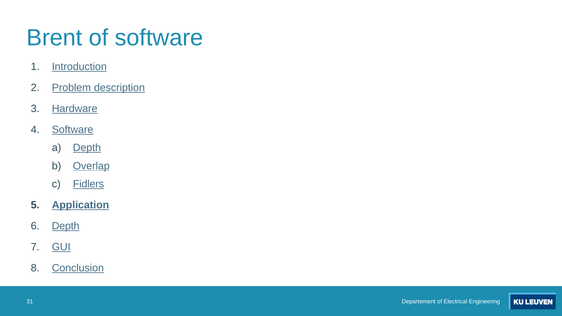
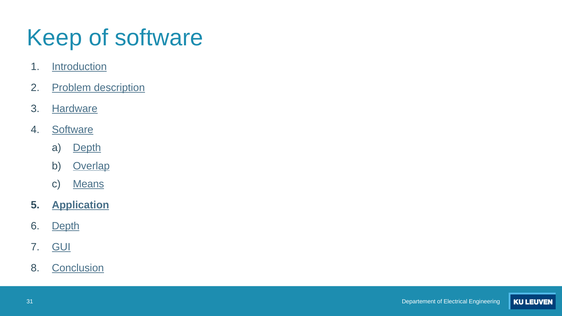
Brent: Brent -> Keep
Fidlers: Fidlers -> Means
